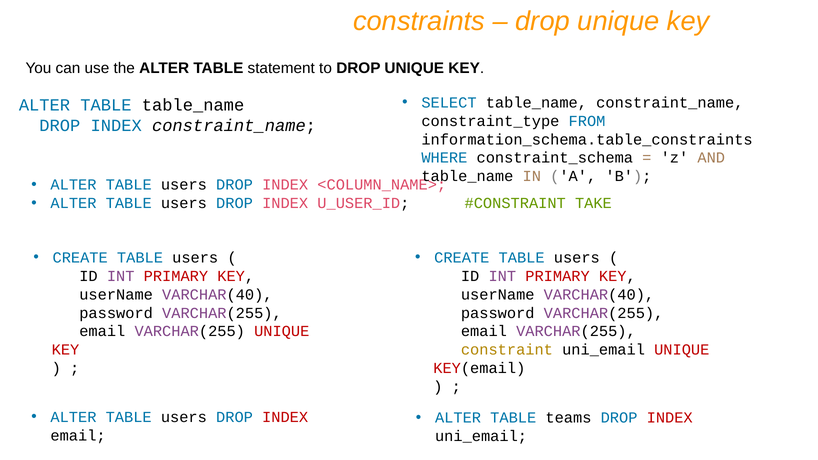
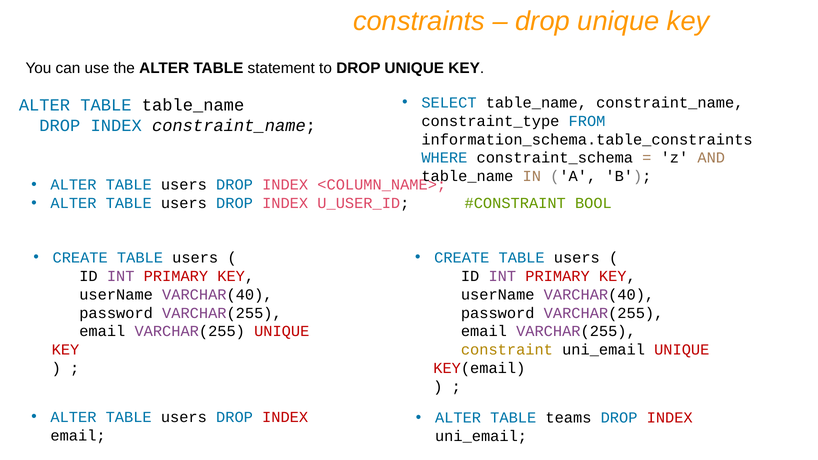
TAKE: TAKE -> BOOL
